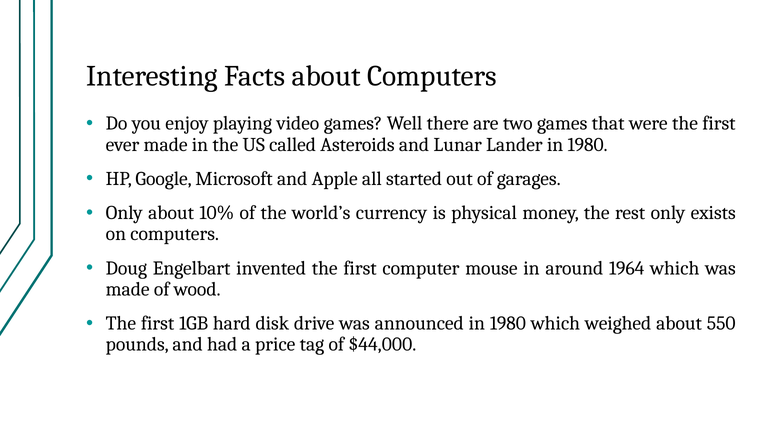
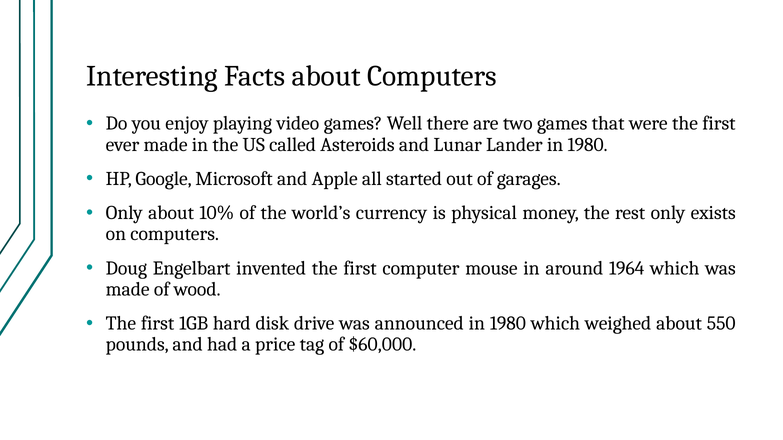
$44,000: $44,000 -> $60,000
